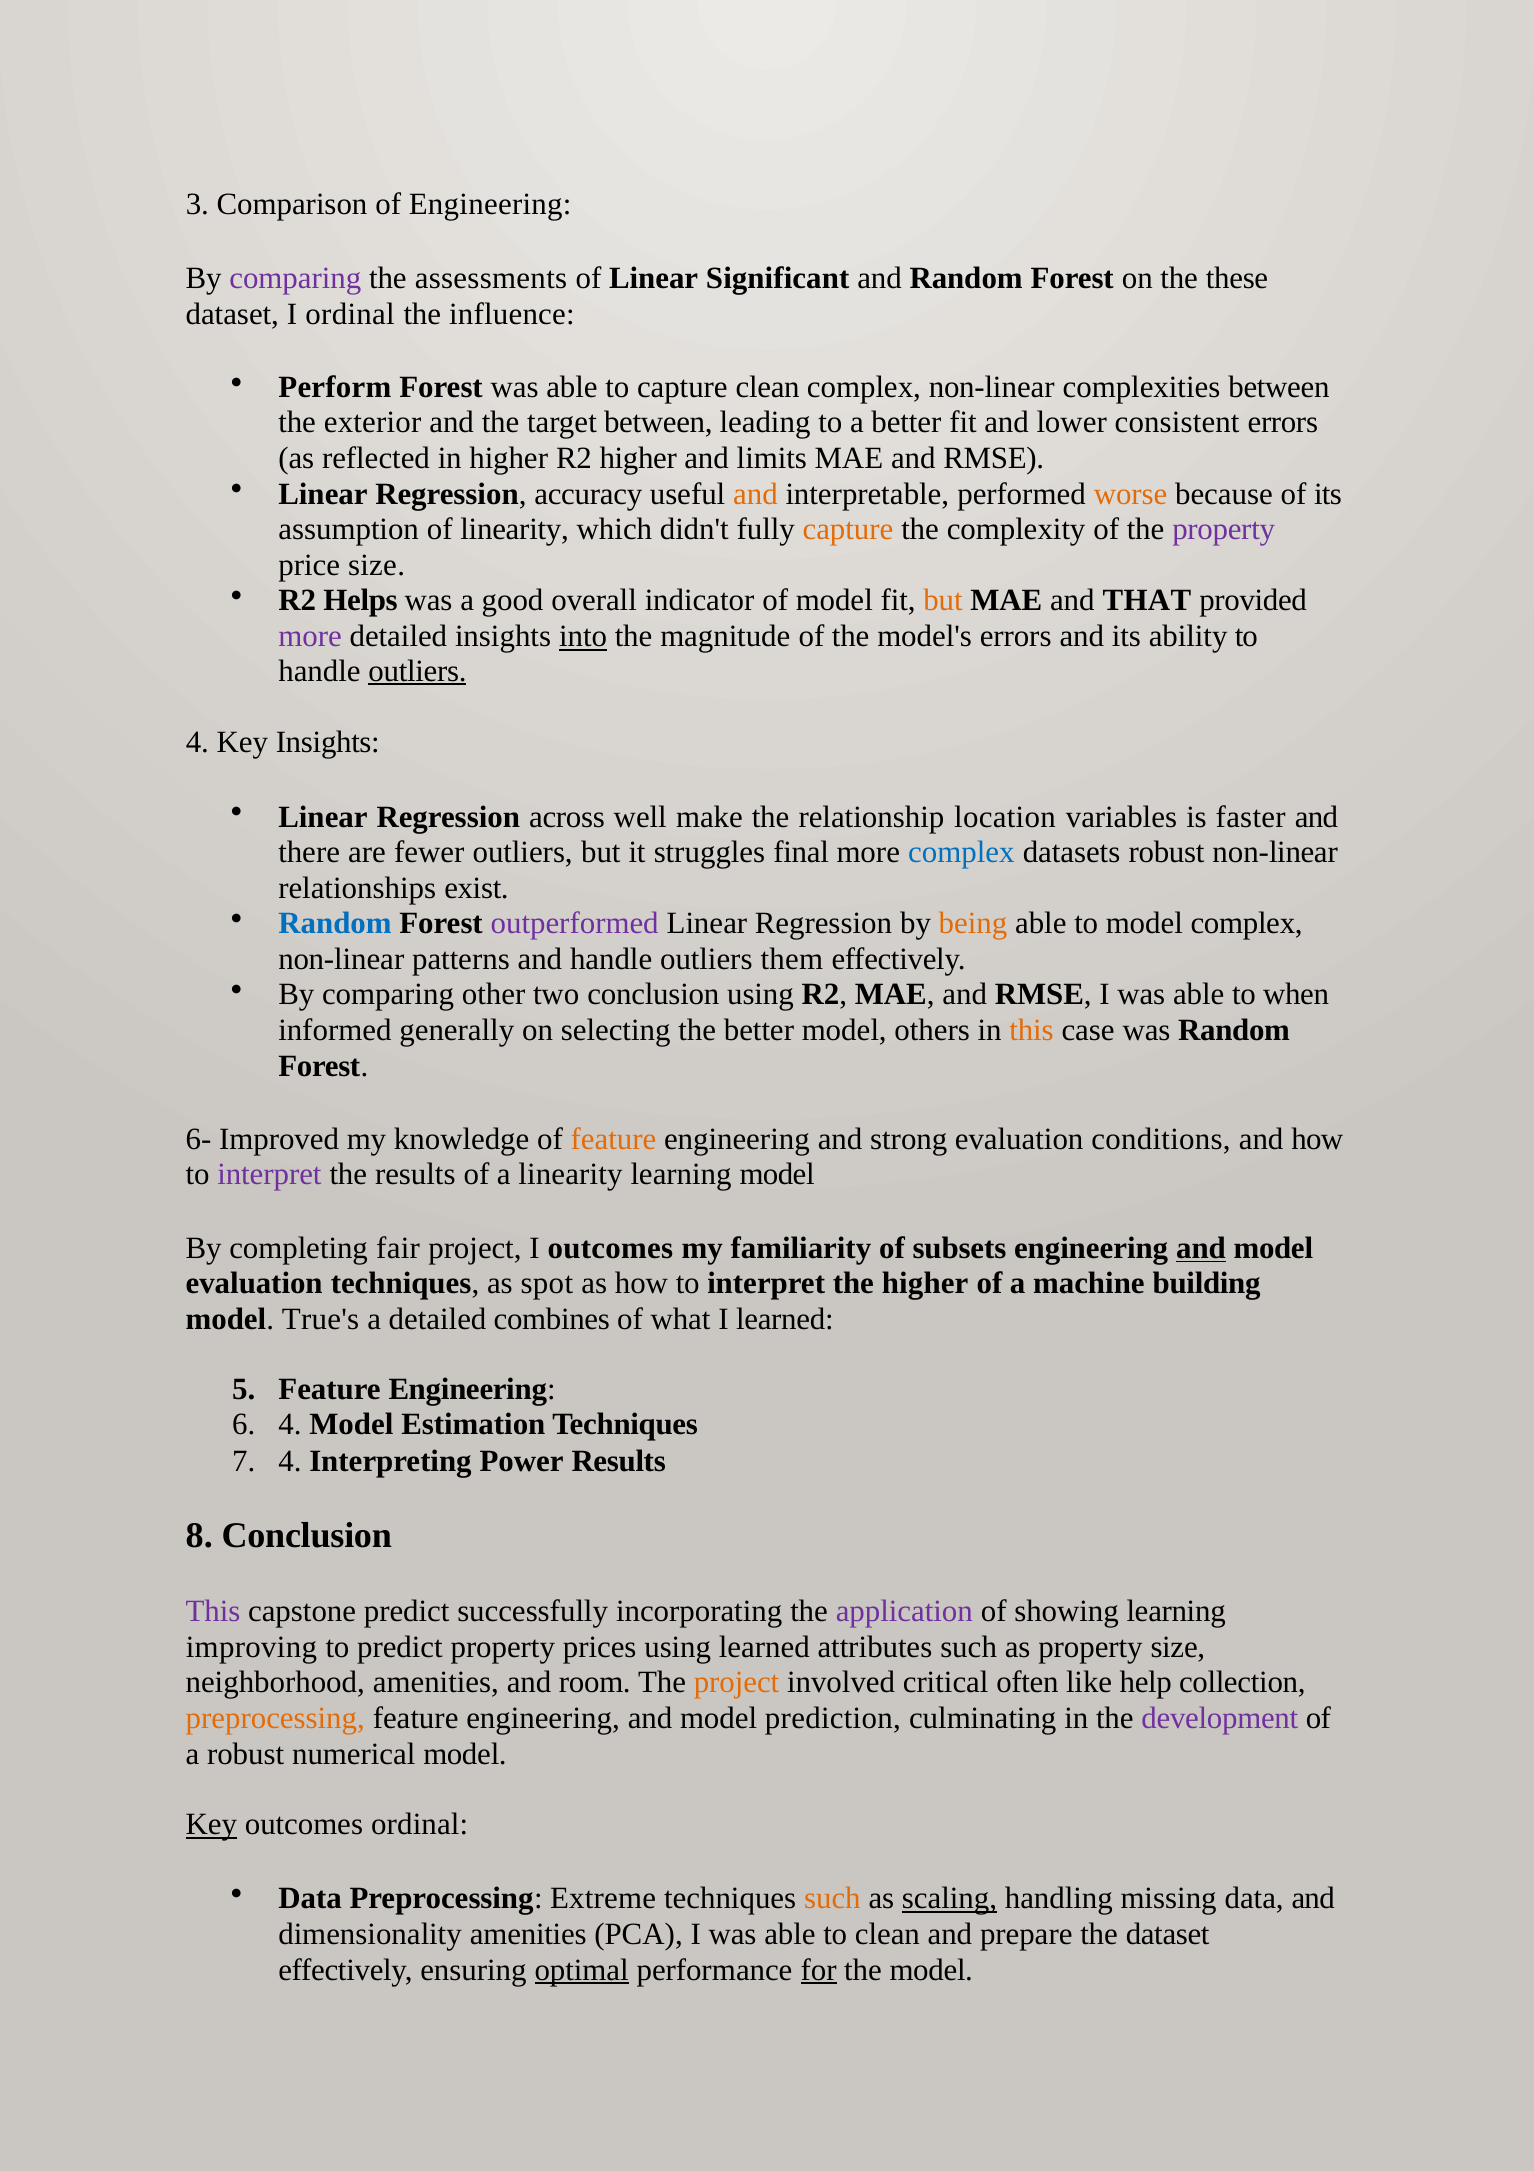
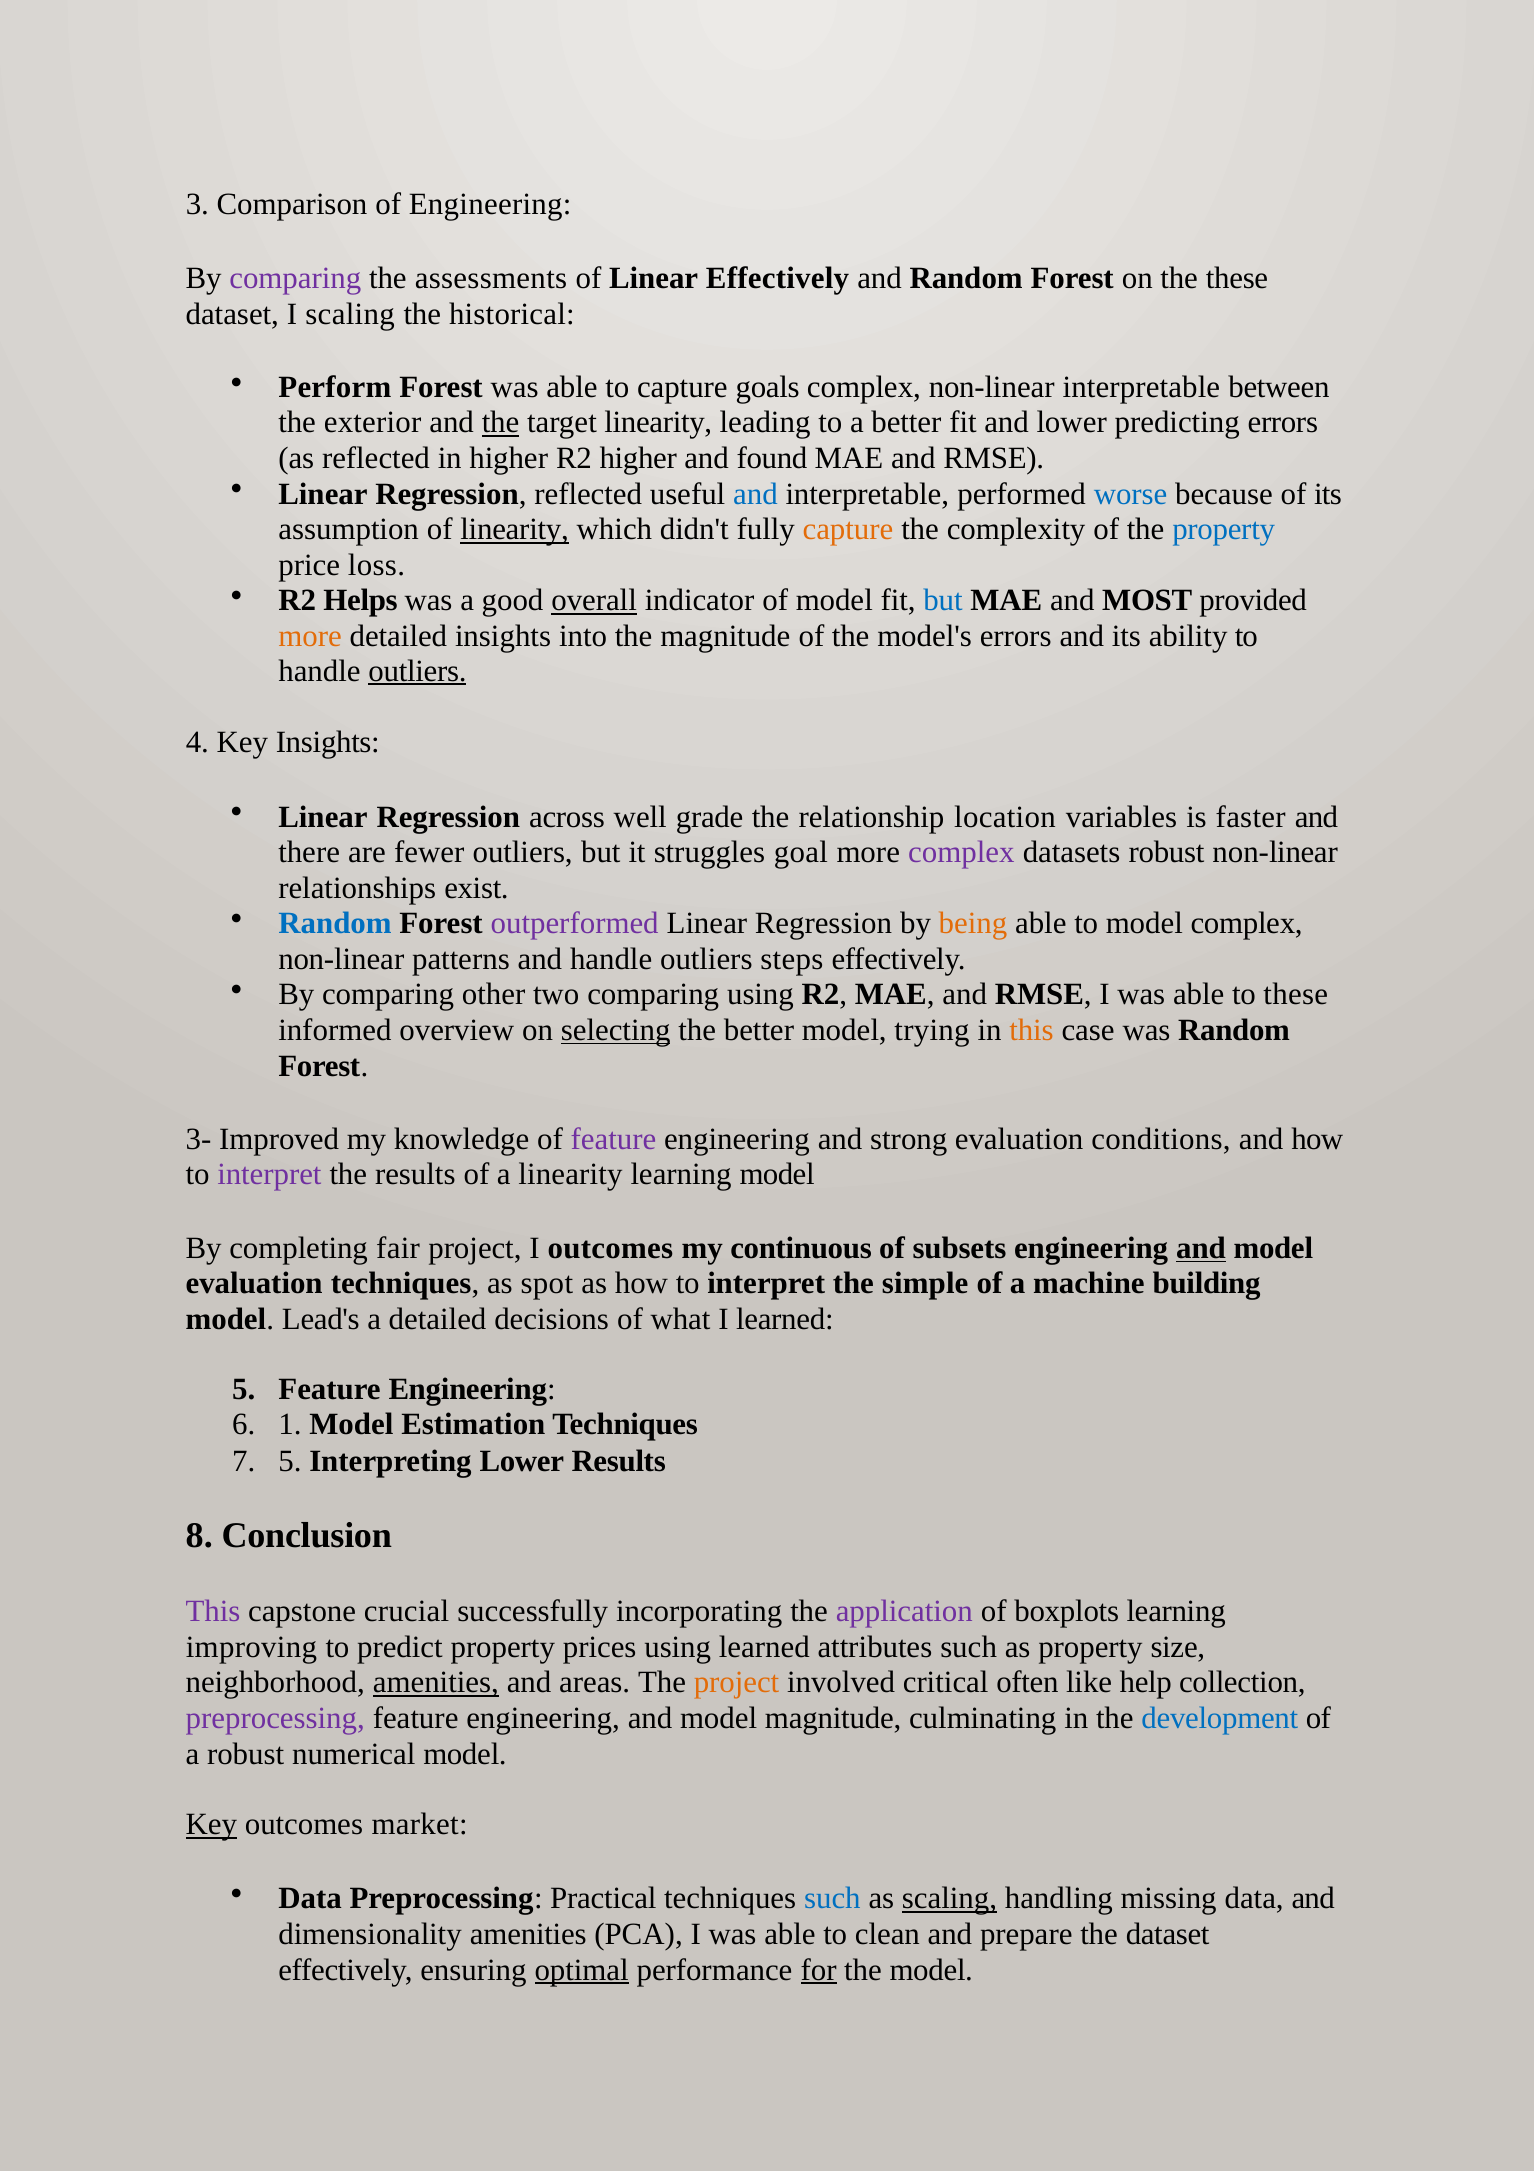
Linear Significant: Significant -> Effectively
I ordinal: ordinal -> scaling
influence: influence -> historical
capture clean: clean -> goals
non-linear complexities: complexities -> interpretable
the at (501, 423) underline: none -> present
target between: between -> linearity
consistent: consistent -> predicting
limits: limits -> found
Regression accuracy: accuracy -> reflected
and at (755, 494) colour: orange -> blue
worse colour: orange -> blue
linearity at (515, 530) underline: none -> present
property at (1224, 530) colour: purple -> blue
price size: size -> loss
overall underline: none -> present
but at (943, 601) colour: orange -> blue
THAT: THAT -> MOST
more at (310, 636) colour: purple -> orange
into underline: present -> none
make: make -> grade
final: final -> goal
complex at (961, 852) colour: blue -> purple
them: them -> steps
two conclusion: conclusion -> comparing
to when: when -> these
generally: generally -> overview
selecting underline: none -> present
others: others -> trying
6-: 6- -> 3-
feature at (613, 1139) colour: orange -> purple
familiarity: familiarity -> continuous
the higher: higher -> simple
True's: True's -> Lead's
combines: combines -> decisions
4 at (290, 1425): 4 -> 1
4 at (290, 1461): 4 -> 5
Interpreting Power: Power -> Lower
capstone predict: predict -> crucial
showing: showing -> boxplots
amenities at (436, 1683) underline: none -> present
room: room -> areas
preprocessing at (275, 1718) colour: orange -> purple
model prediction: prediction -> magnitude
development colour: purple -> blue
outcomes ordinal: ordinal -> market
Extreme: Extreme -> Practical
such at (832, 1898) colour: orange -> blue
